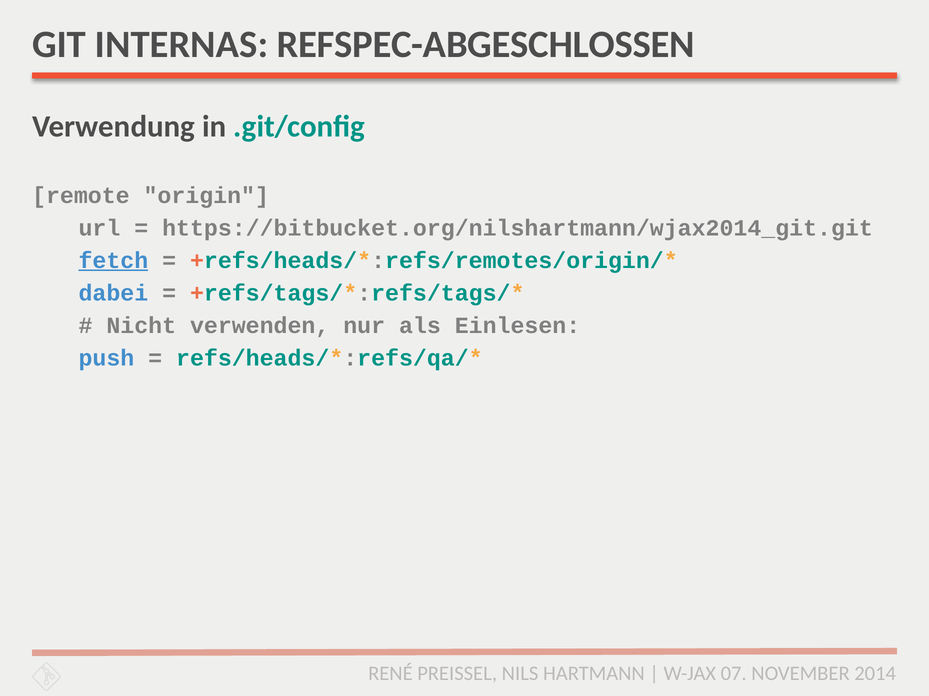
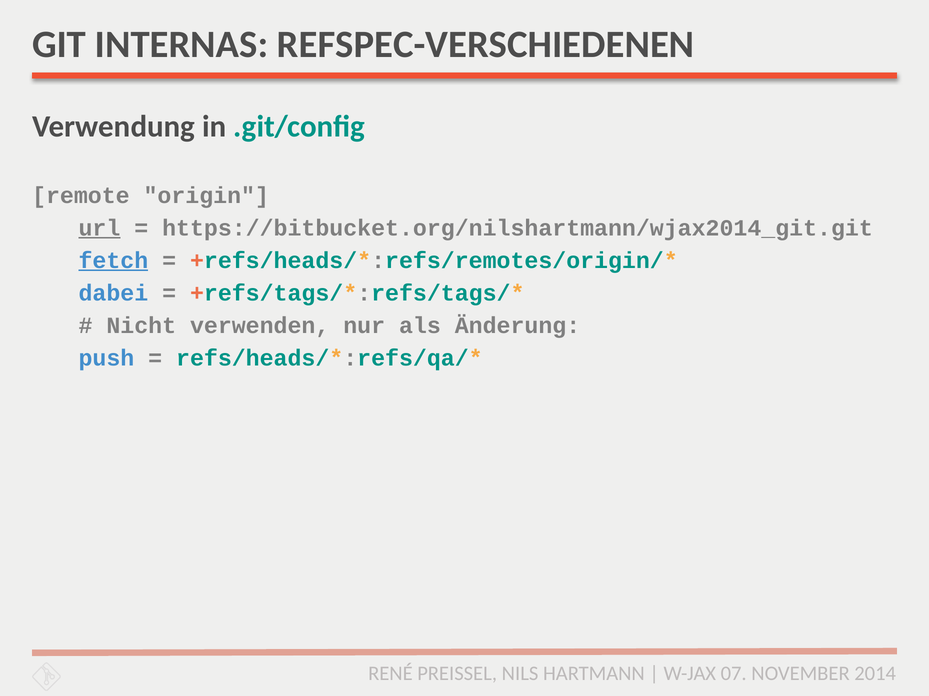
REFSPEC-ABGESCHLOSSEN: REFSPEC-ABGESCHLOSSEN -> REFSPEC-VERSCHIEDENEN
url underline: none -> present
Einlesen: Einlesen -> Änderung
